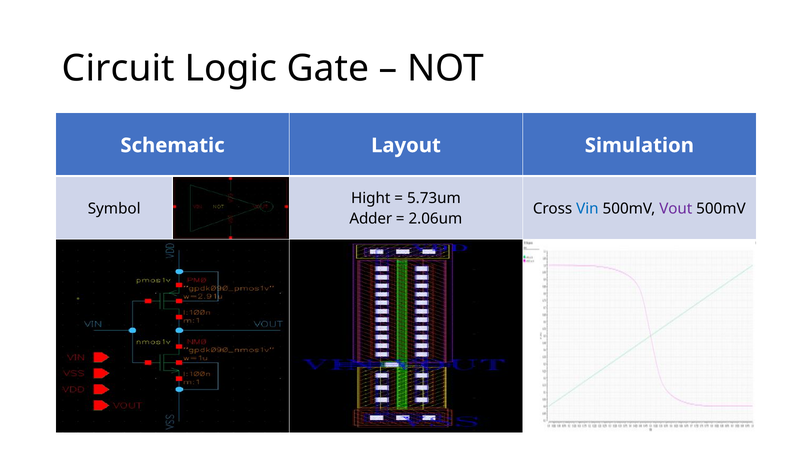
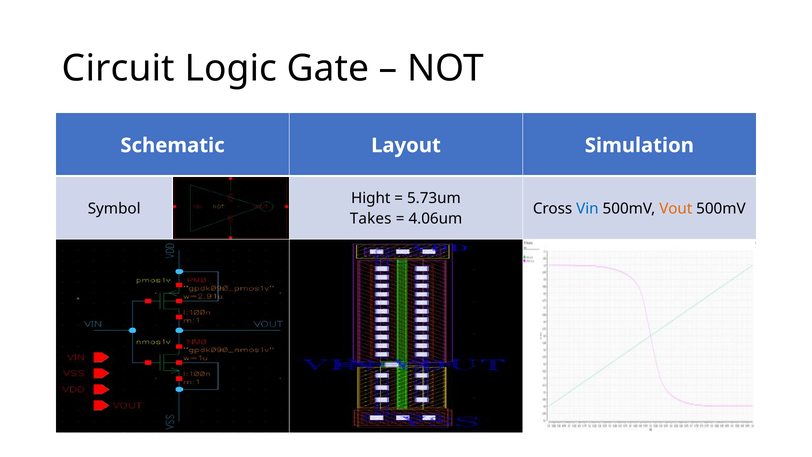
Vout colour: purple -> orange
Adder: Adder -> Takes
2.06um: 2.06um -> 4.06um
